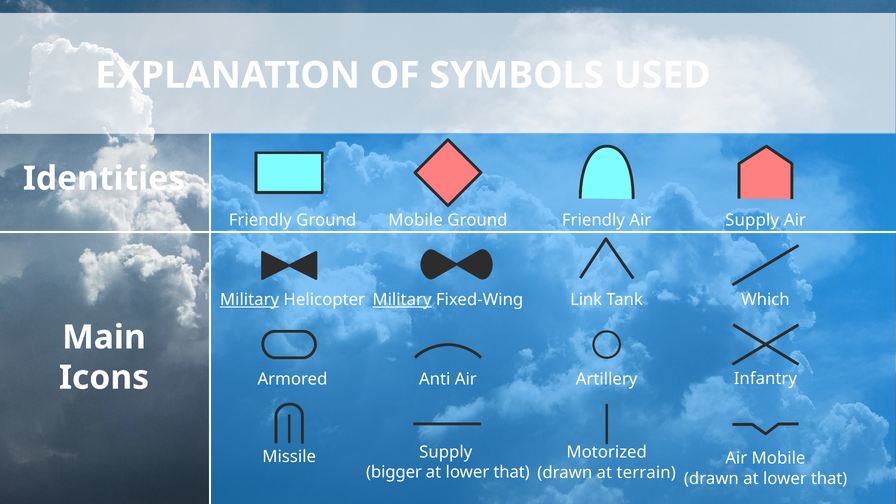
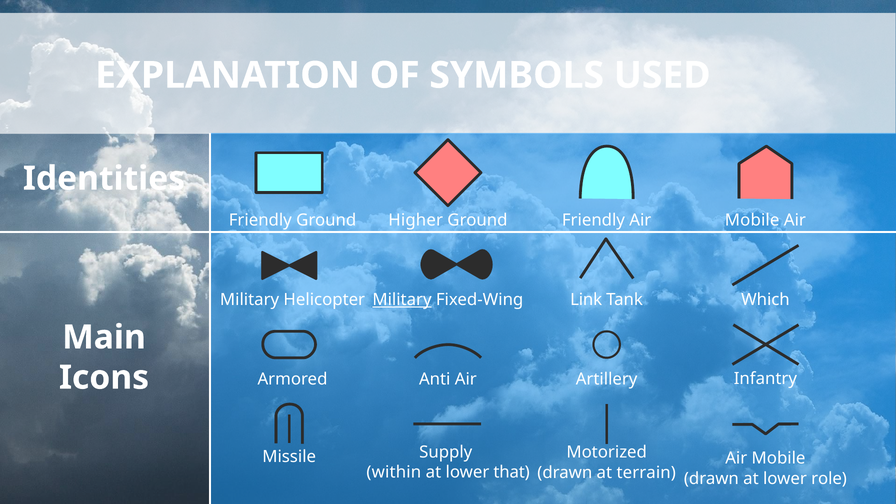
Ground Mobile: Mobile -> Higher
Friendly Air Supply: Supply -> Mobile
Military at (250, 300) underline: present -> none
bigger: bigger -> within
drawn at lower that: that -> role
